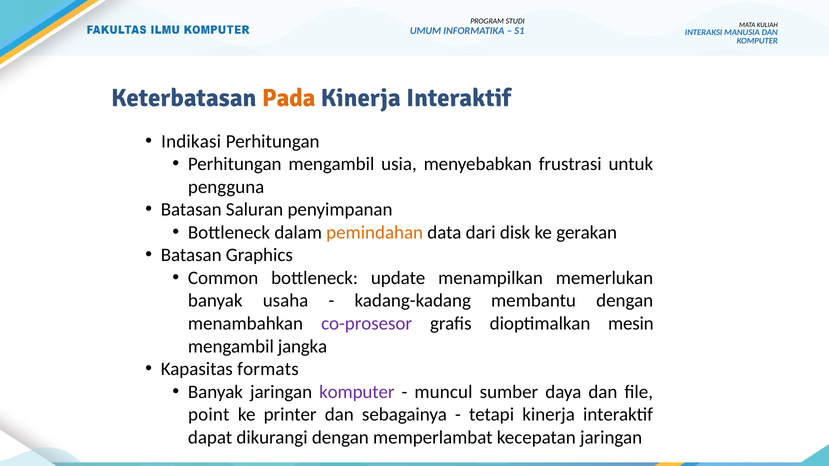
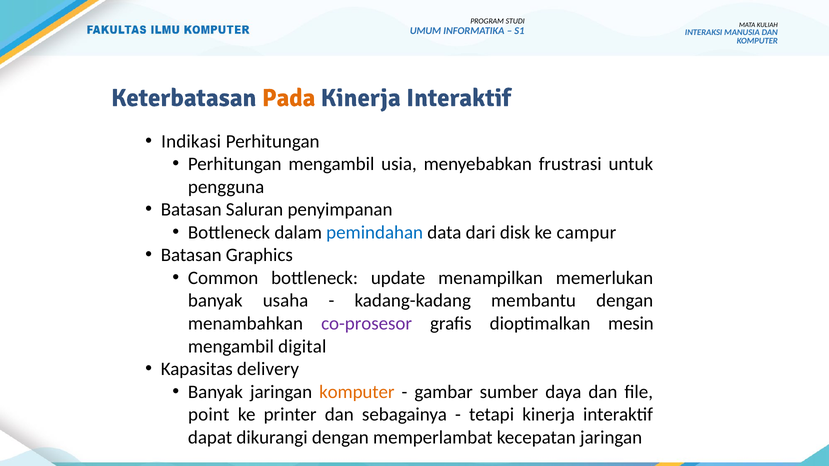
pemindahan colour: orange -> blue
gerakan: gerakan -> campur
jangka: jangka -> digital
formats: formats -> delivery
komputer at (357, 392) colour: purple -> orange
muncul: muncul -> gambar
